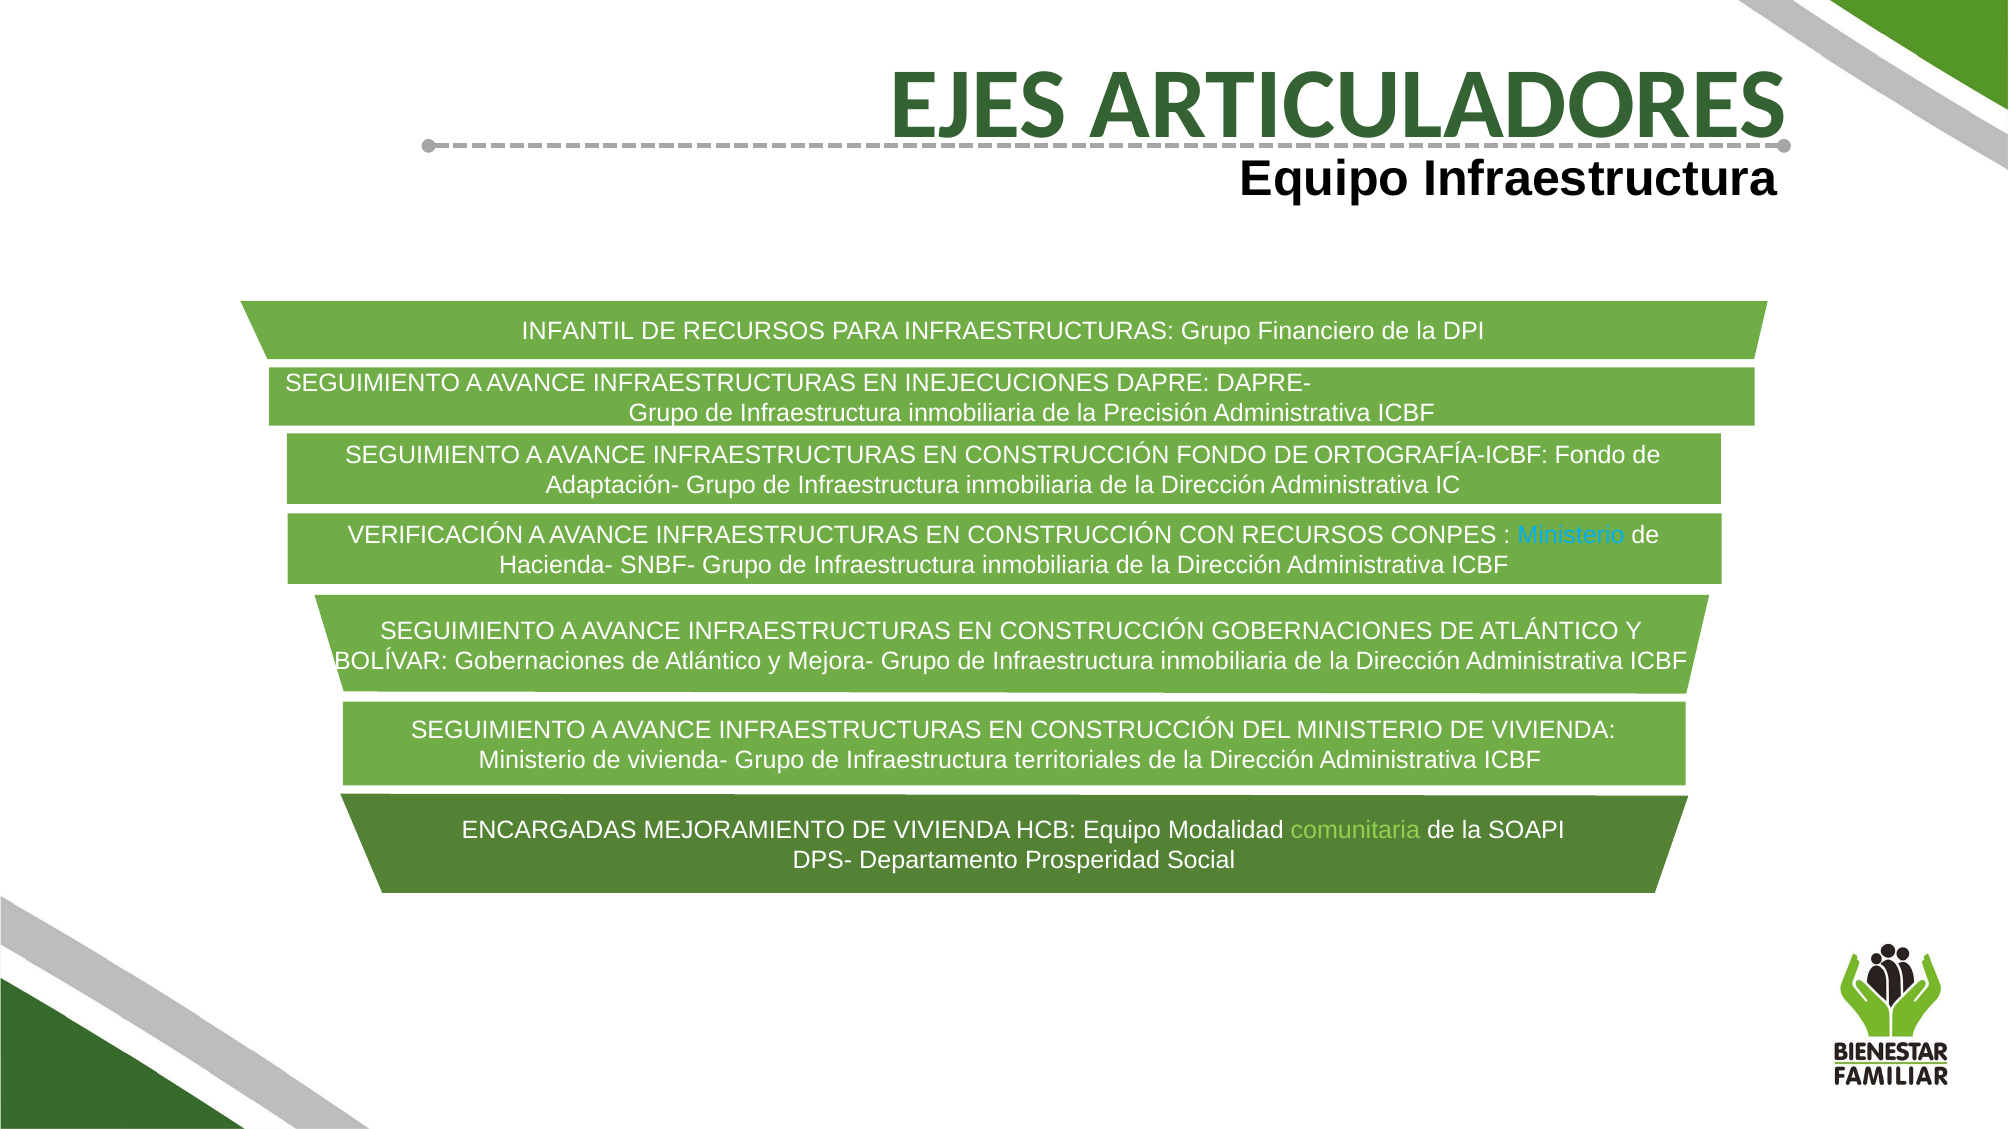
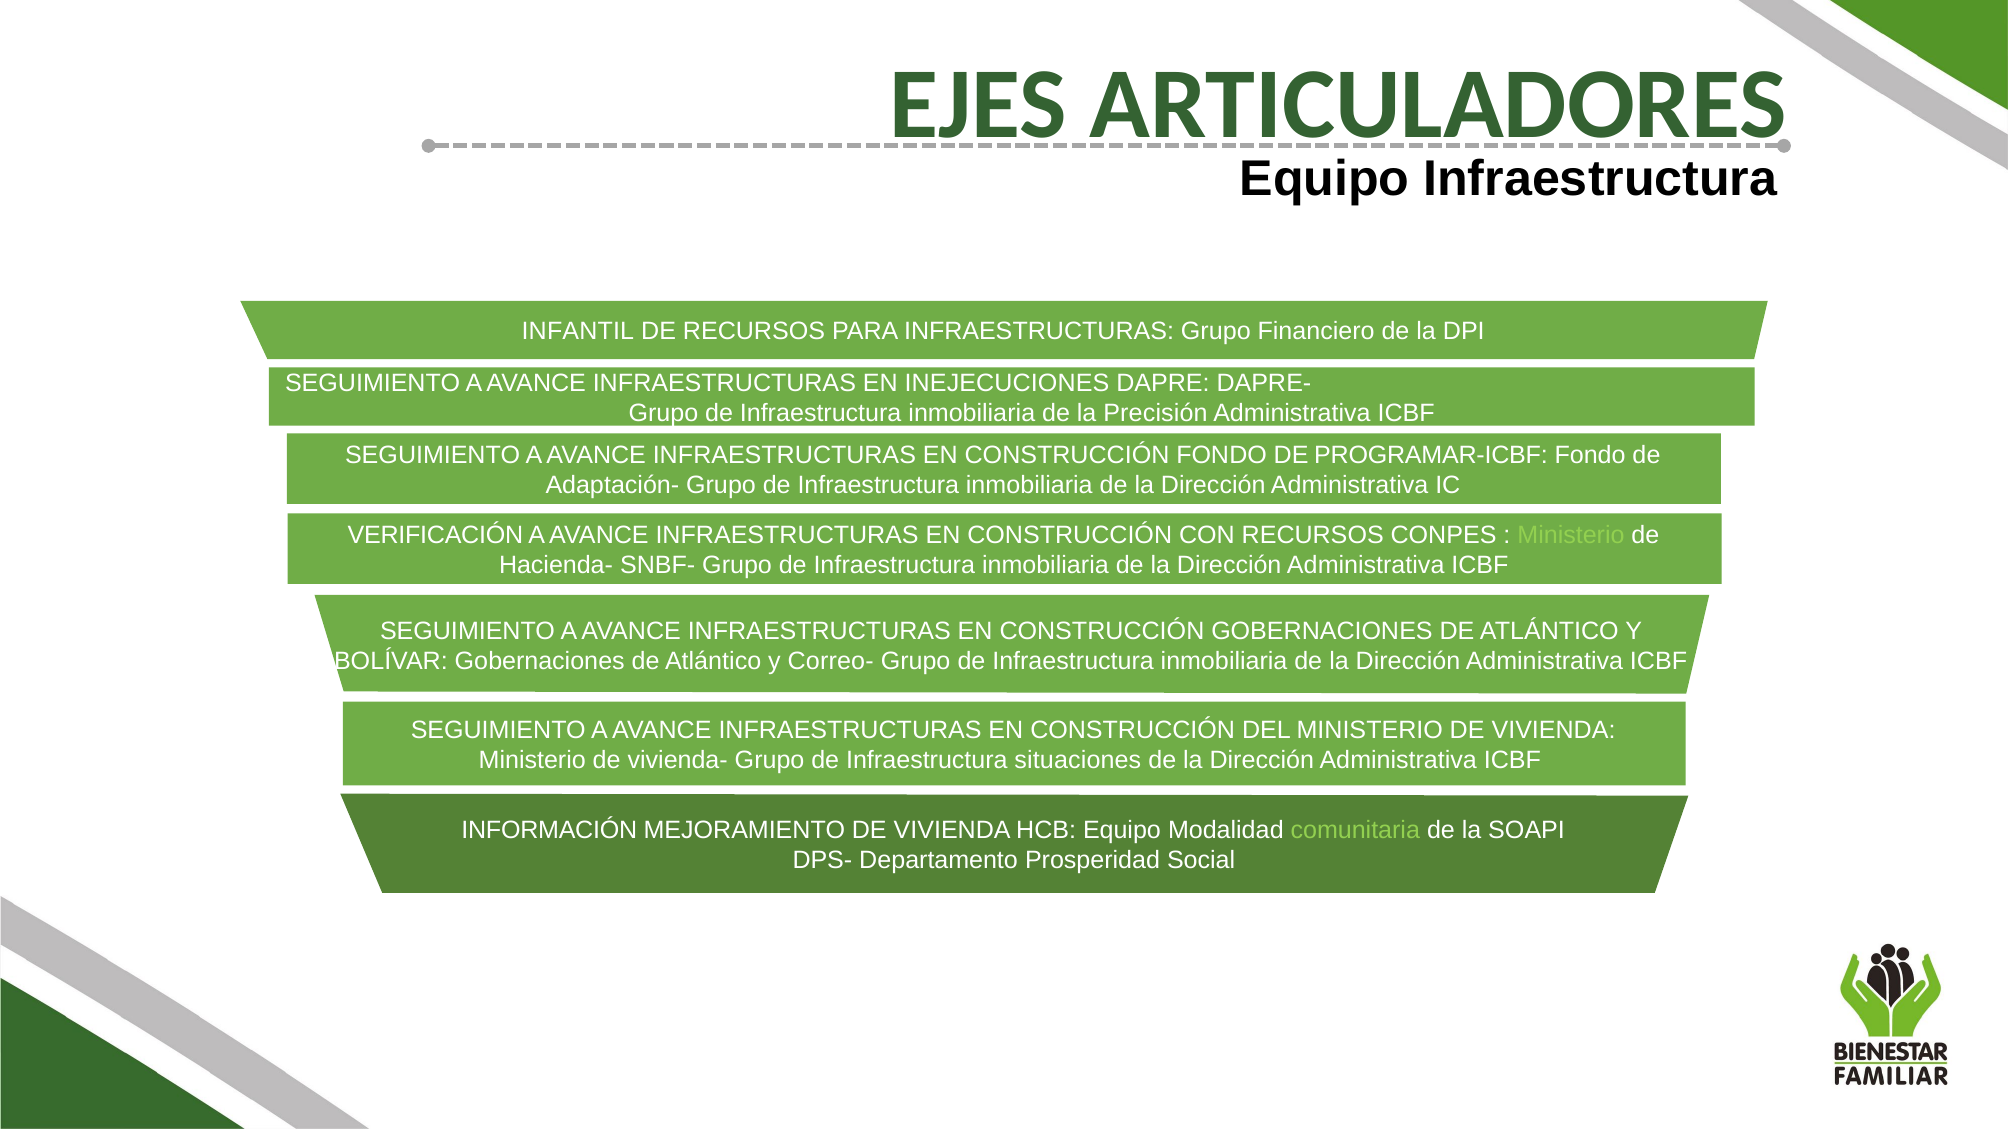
ORTOGRAFÍA-ICBF: ORTOGRAFÍA-ICBF -> PROGRAMAR-ICBF
Ministerio at (1571, 536) colour: light blue -> light green
Mejora-: Mejora- -> Correo-
territoriales: territoriales -> situaciones
ENCARGADAS: ENCARGADAS -> INFORMACIÓN
